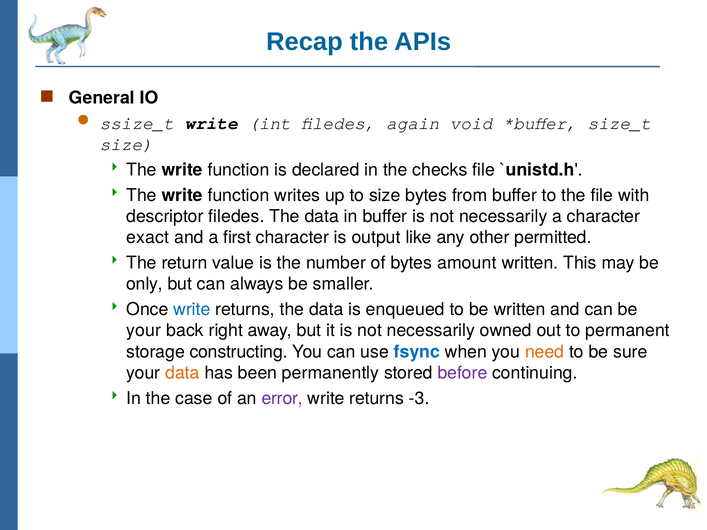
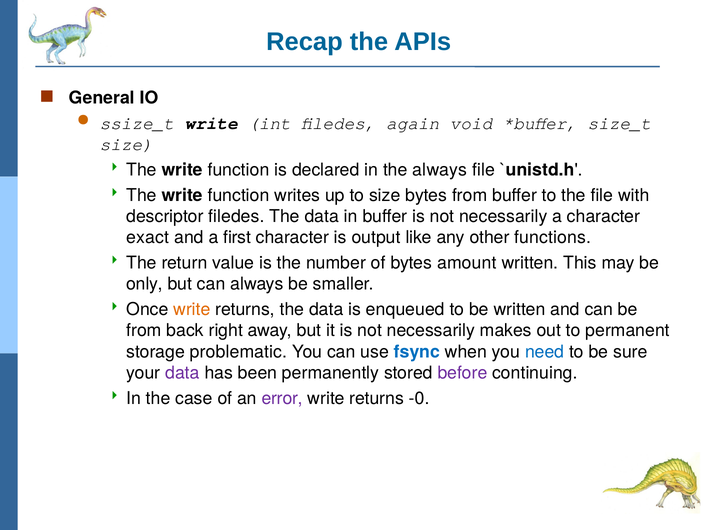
the checks: checks -> always
permitted: permitted -> functions
write at (192, 310) colour: blue -> orange
your at (144, 331): your -> from
owned: owned -> makes
constructing: constructing -> problematic
need colour: orange -> blue
data at (182, 373) colour: orange -> purple
-3: -3 -> -0
